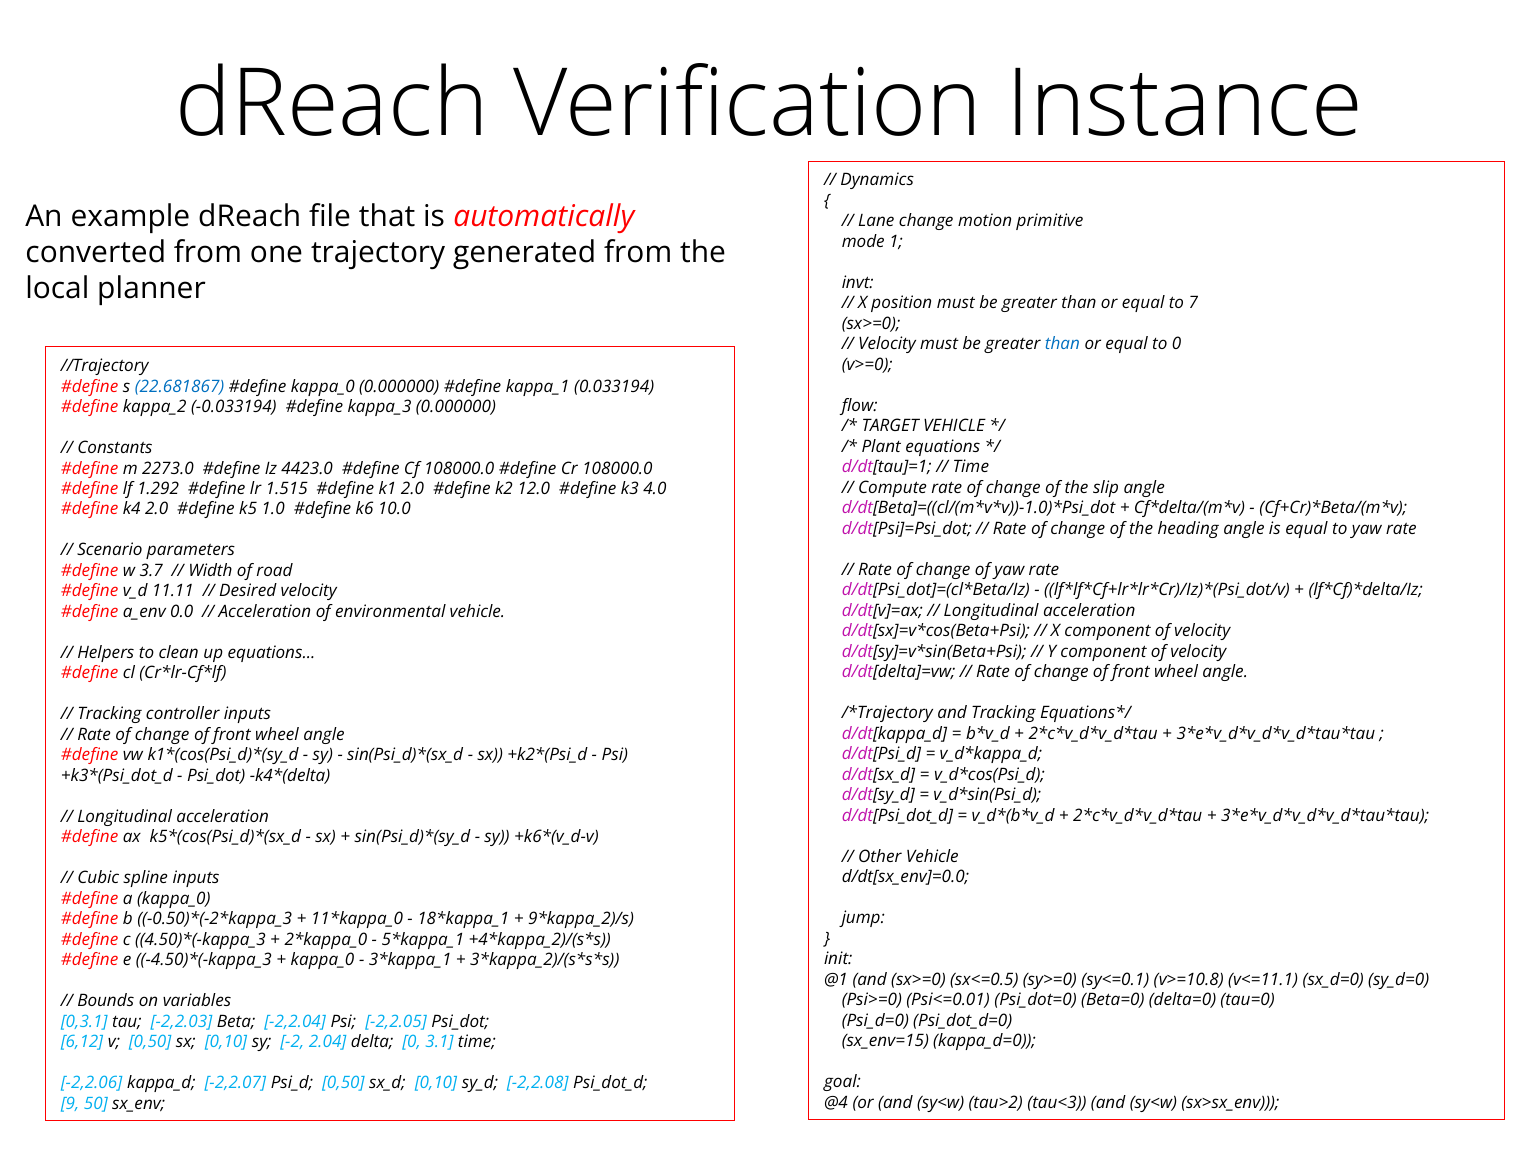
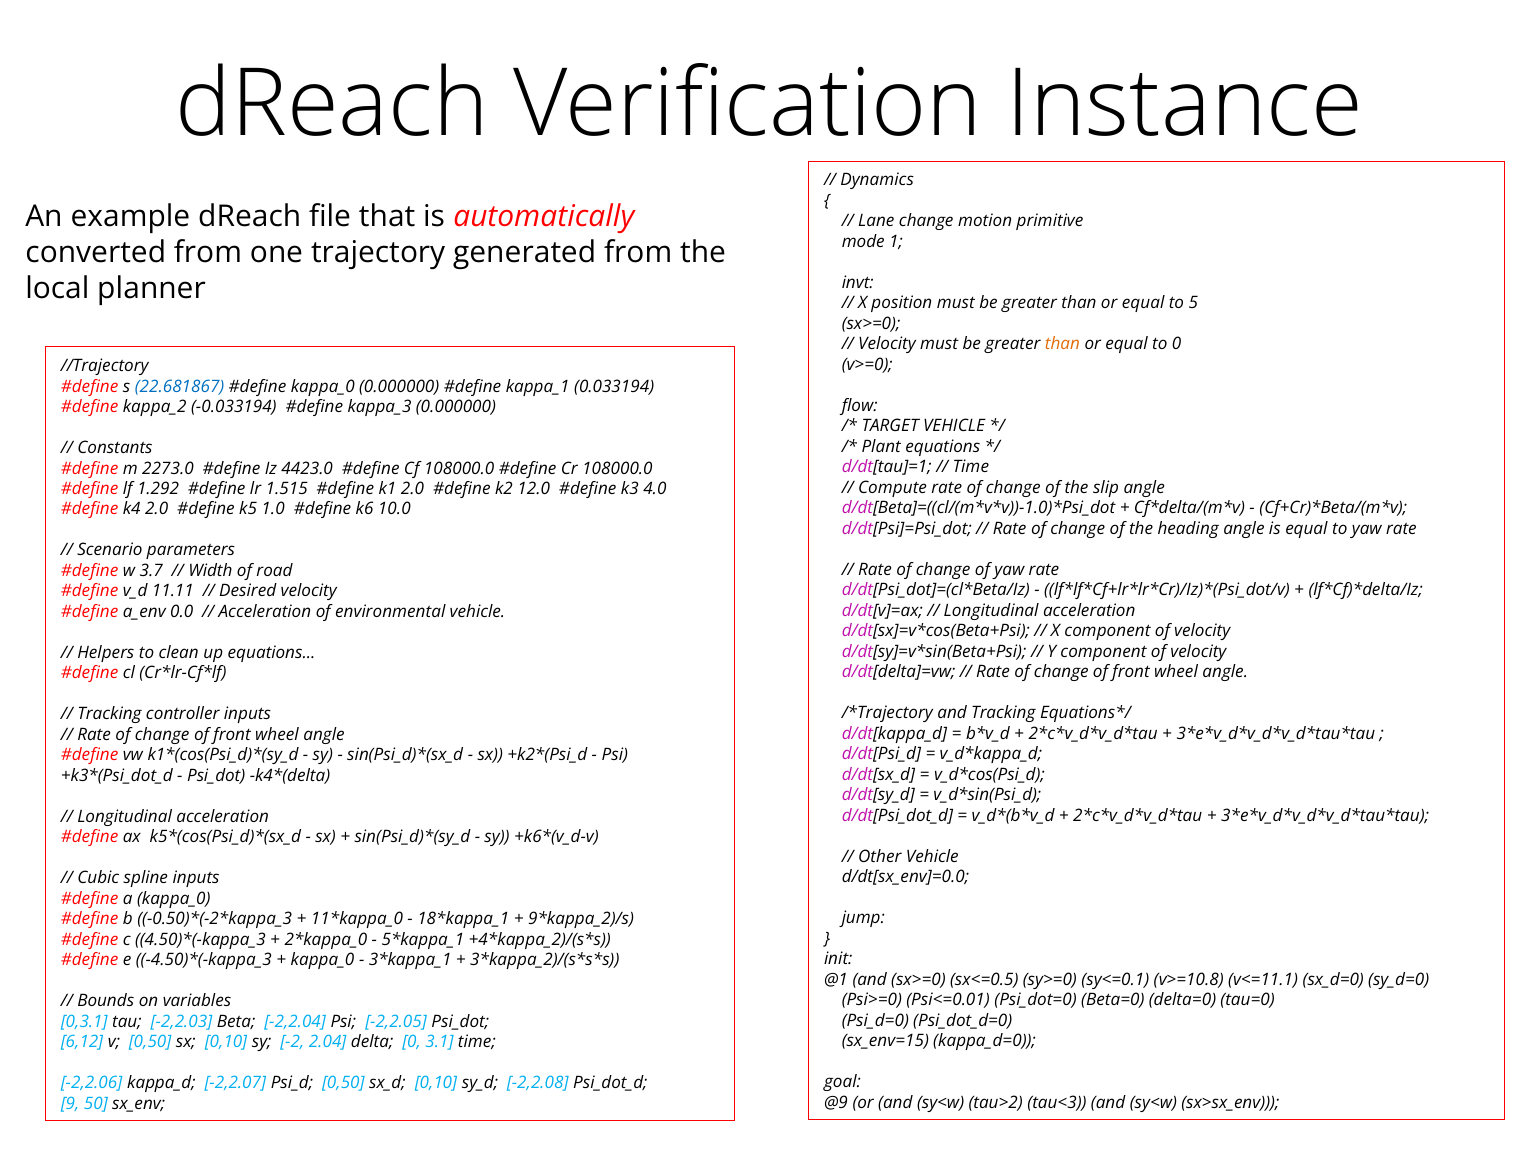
7: 7 -> 5
than at (1062, 344) colour: blue -> orange
@4: @4 -> @9
